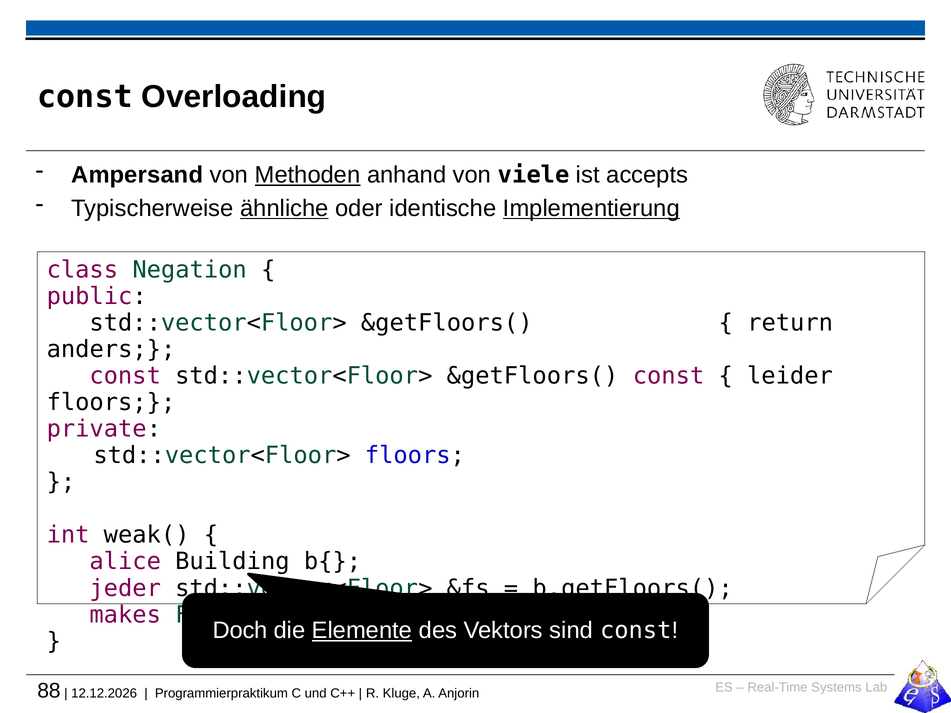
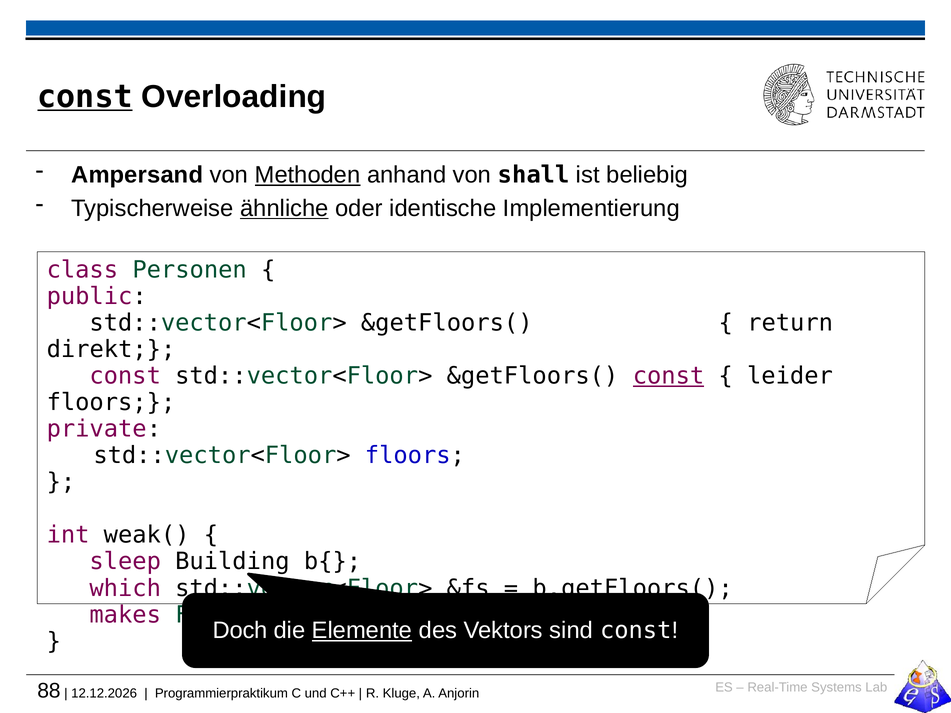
const at (85, 97) underline: none -> present
viele: viele -> shall
accepts: accepts -> beliebig
Implementierung underline: present -> none
Negation: Negation -> Personen
anders: anders -> direkt
const at (669, 376) underline: none -> present
alice: alice -> sleep
jeder: jeder -> which
